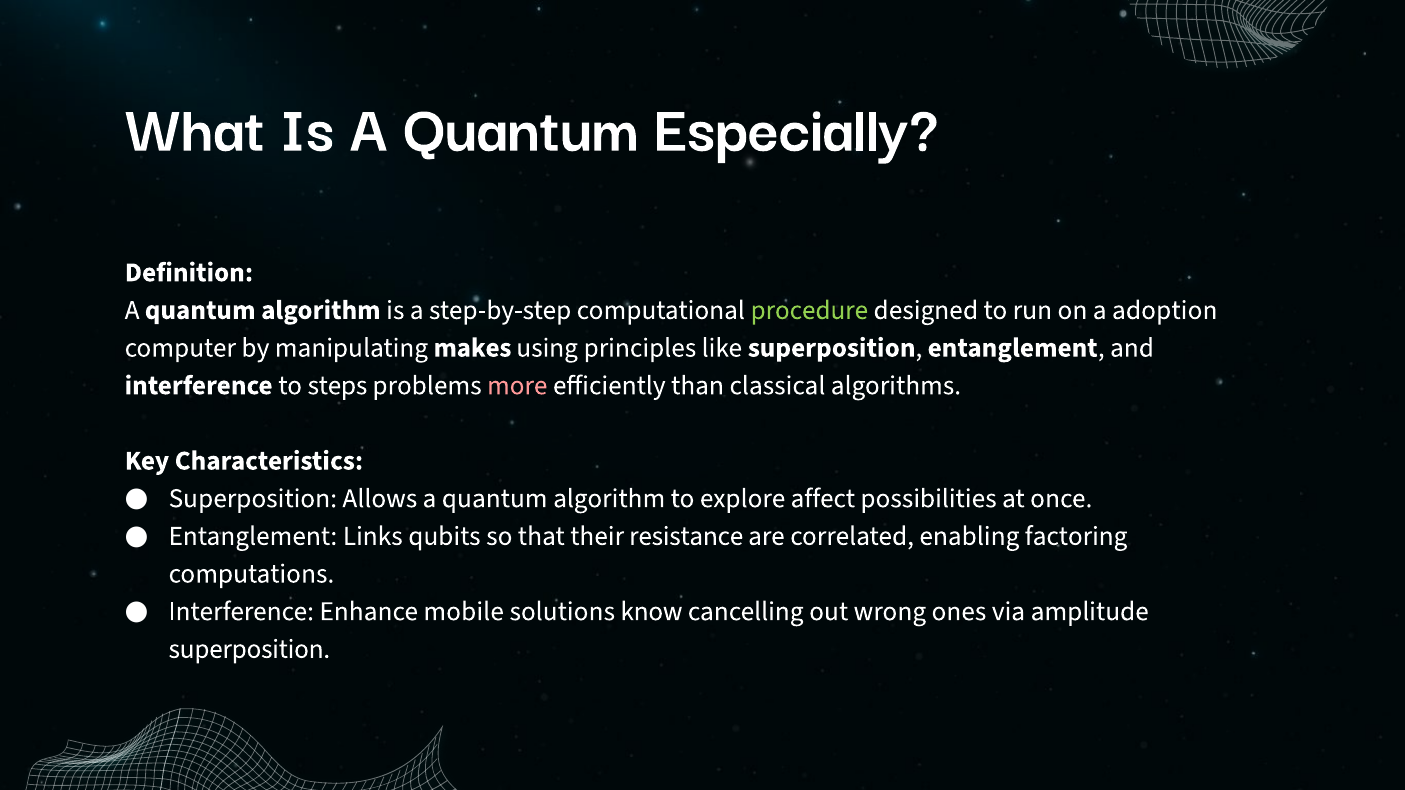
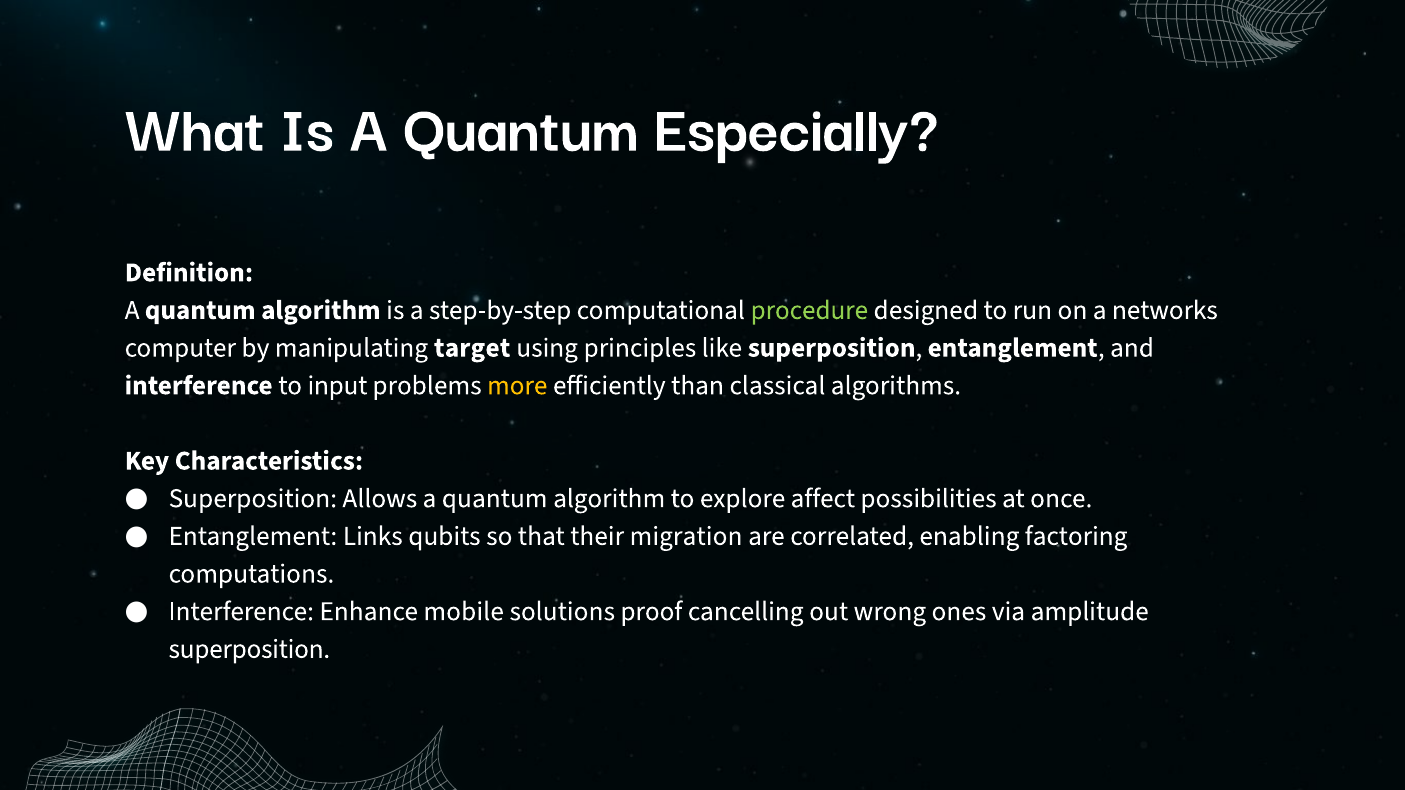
adoption: adoption -> networks
makes: makes -> target
steps: steps -> input
more colour: pink -> yellow
resistance: resistance -> migration
know: know -> proof
